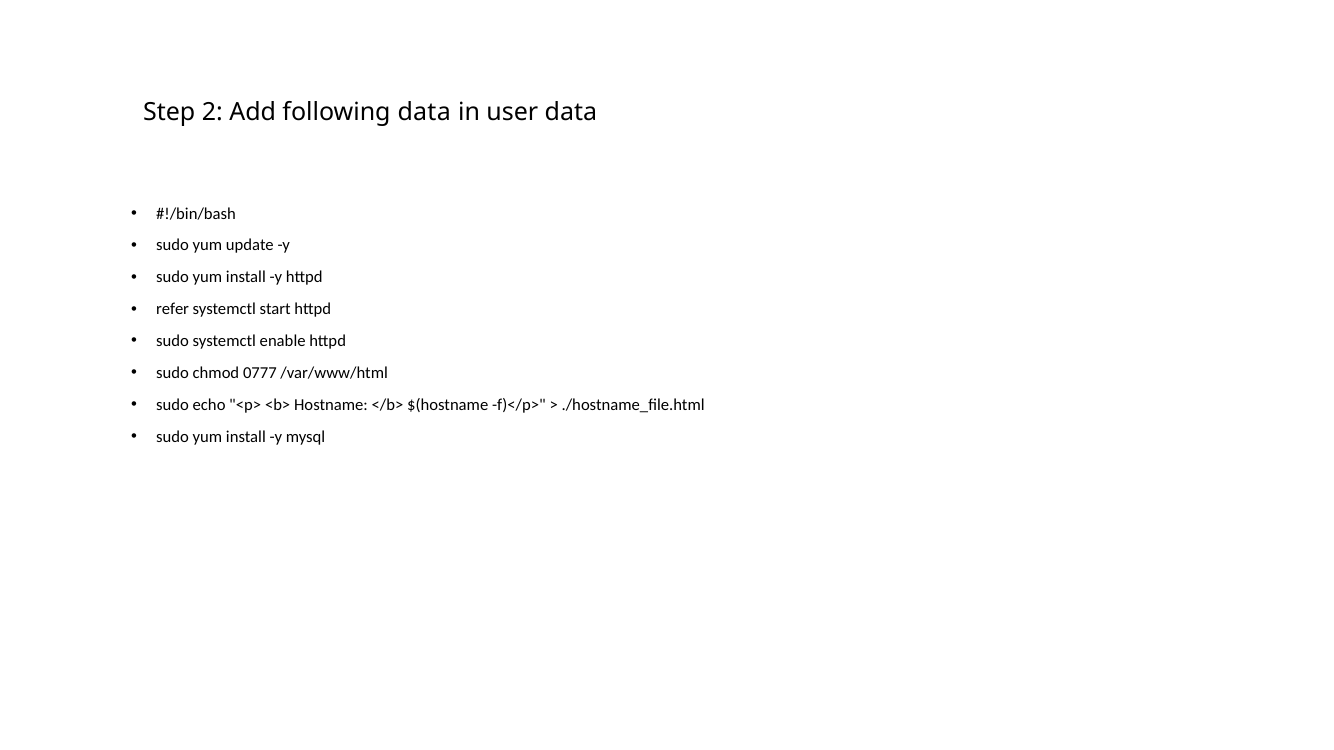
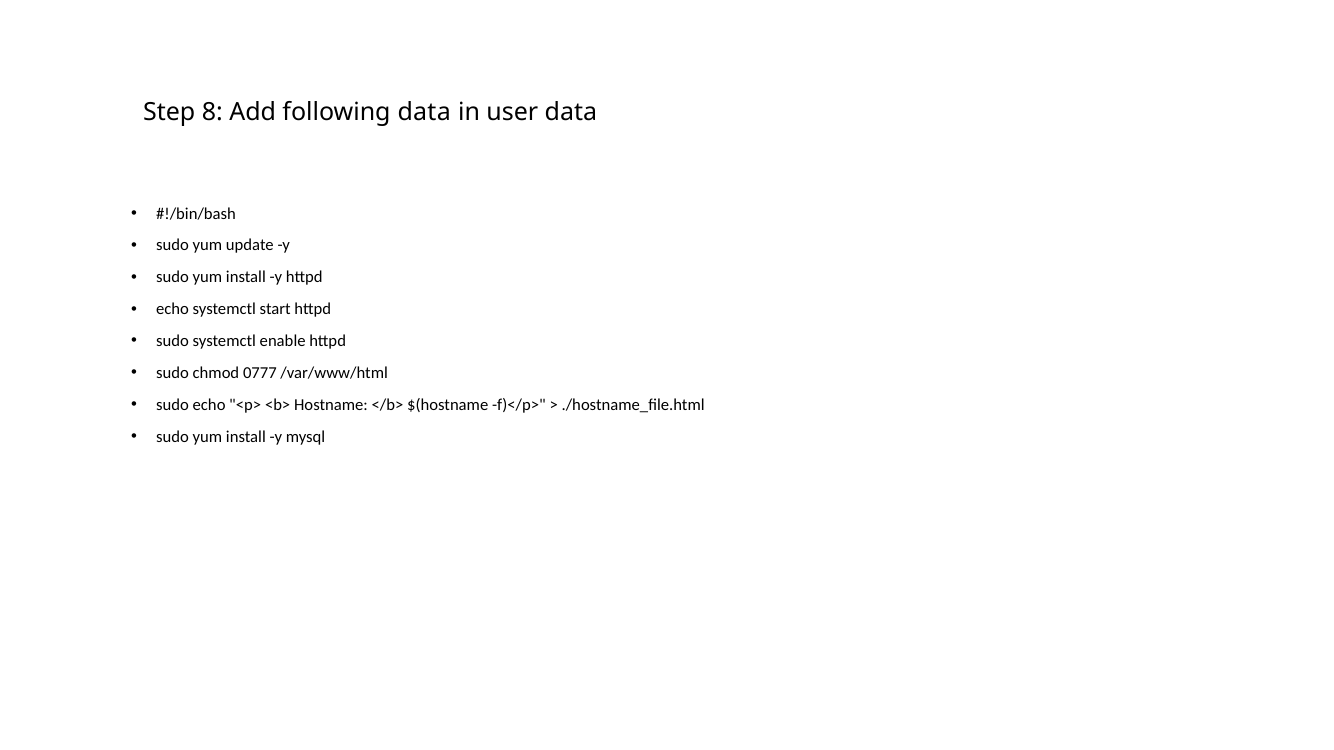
2: 2 -> 8
refer at (173, 309): refer -> echo
